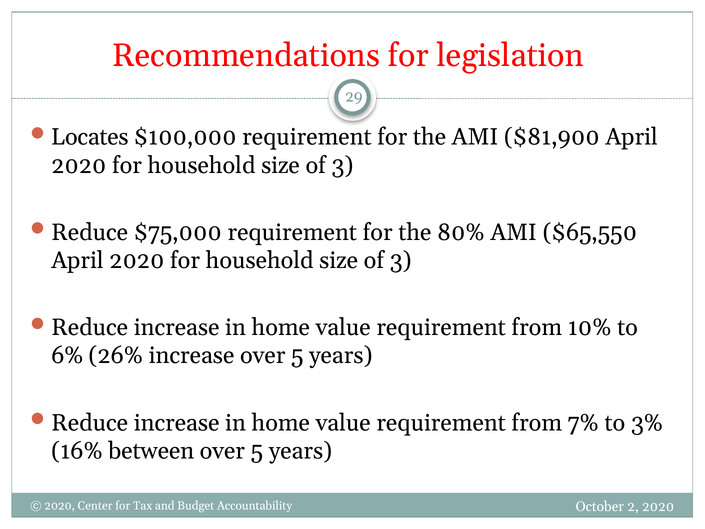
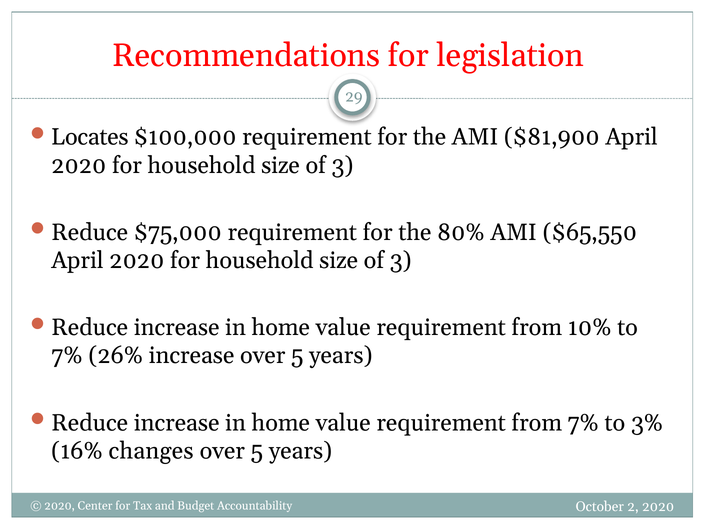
6% at (67, 356): 6% -> 7%
between: between -> changes
